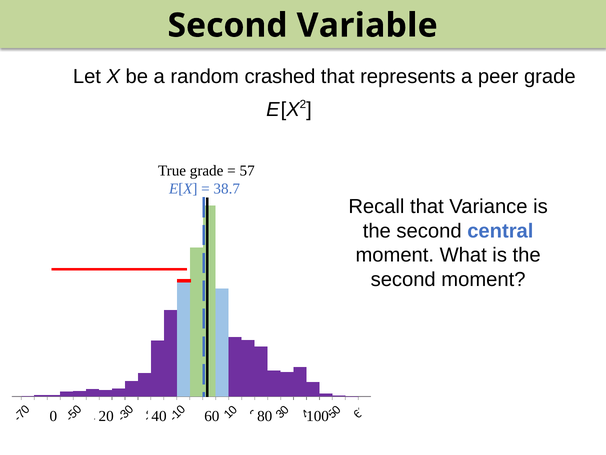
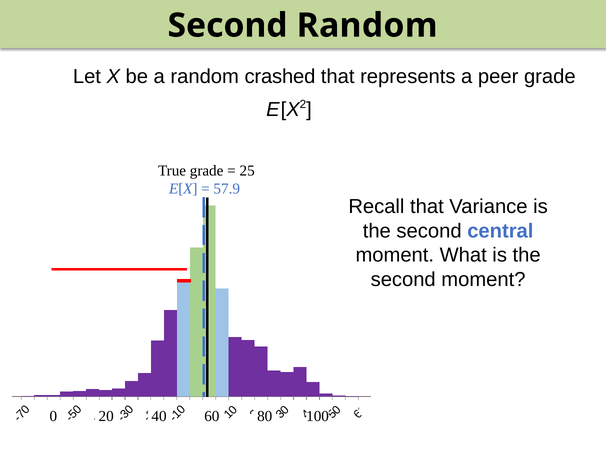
Second Variable: Variable -> Random
57: 57 -> 25
38.7: 38.7 -> 57.9
